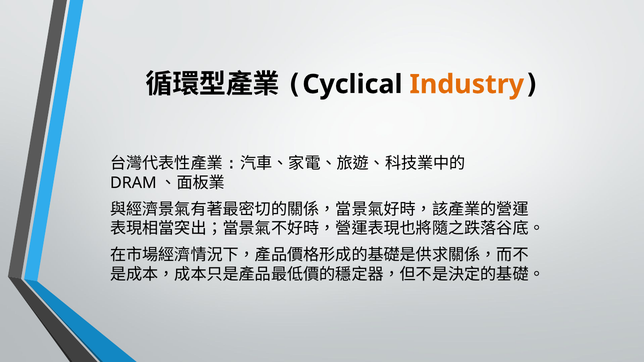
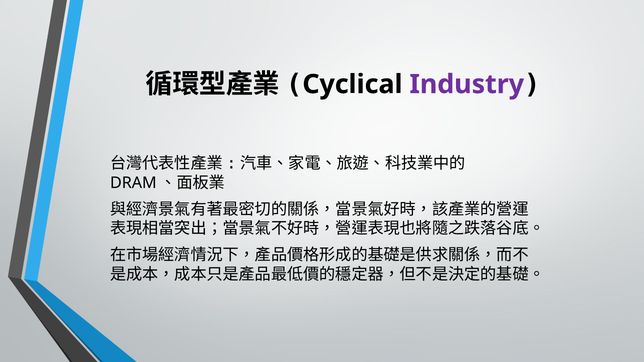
Industry colour: orange -> purple
